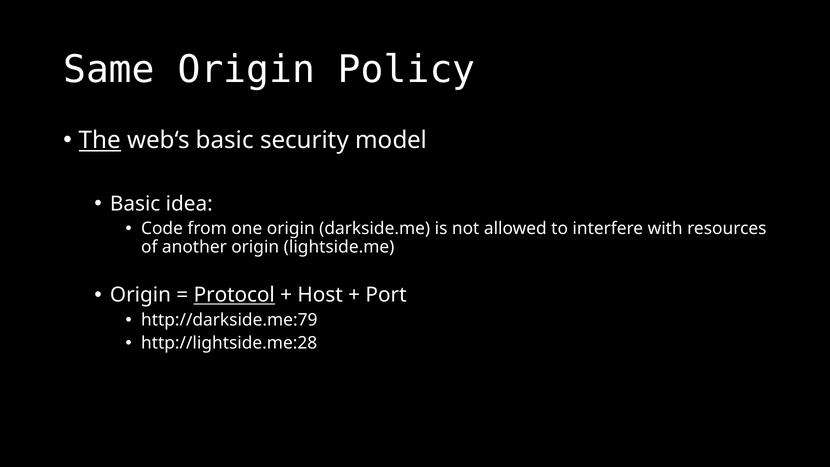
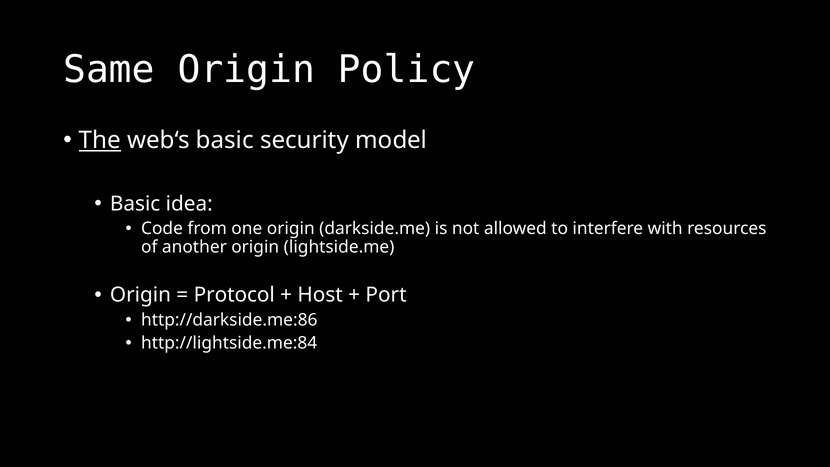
Protocol underline: present -> none
http://darkside.me:79: http://darkside.me:79 -> http://darkside.me:86
http://lightside.me:28: http://lightside.me:28 -> http://lightside.me:84
